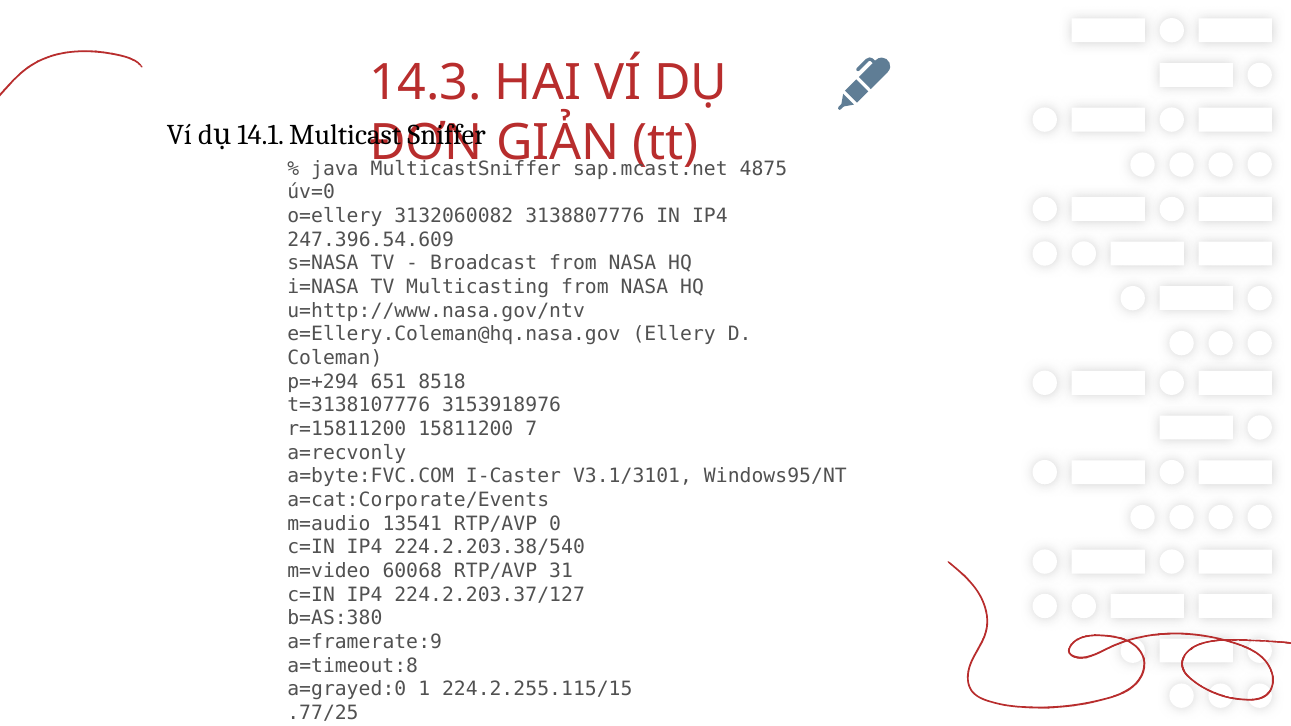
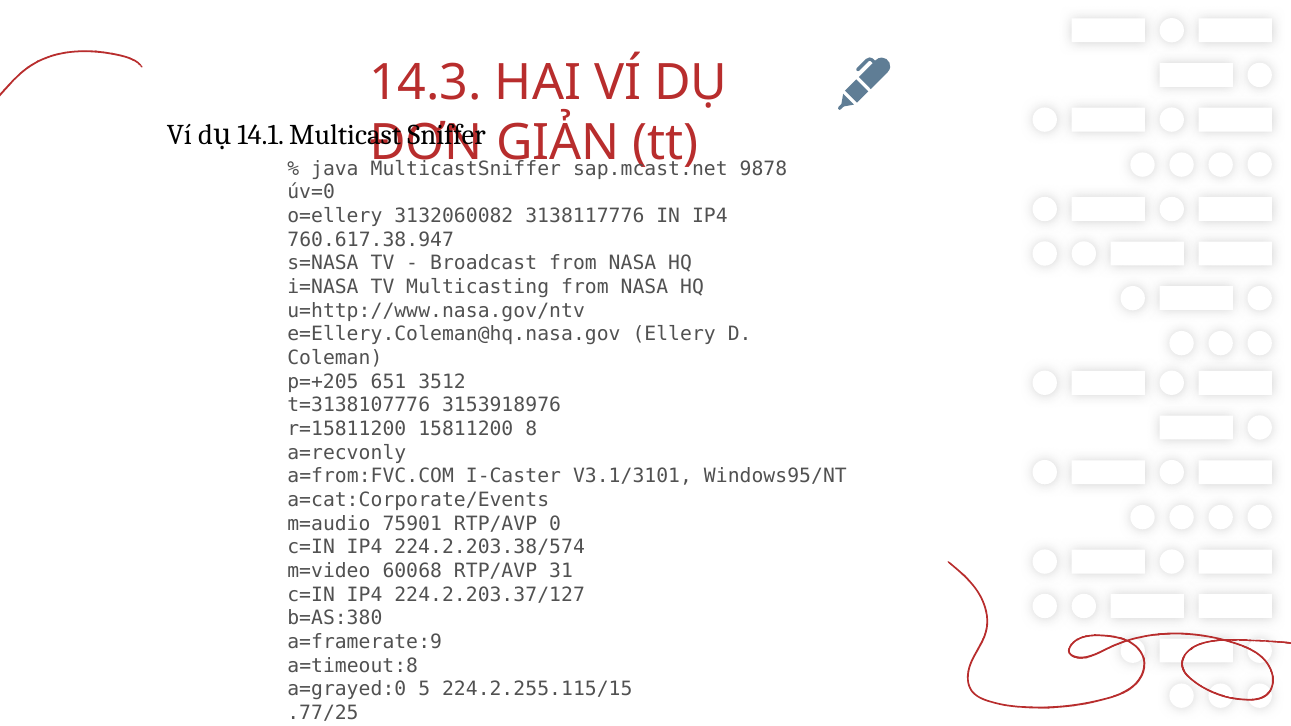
4875: 4875 -> 9878
3138807776: 3138807776 -> 3138117776
247.396.54.609: 247.396.54.609 -> 760.617.38.947
p=+294: p=+294 -> p=+205
8518: 8518 -> 3512
7: 7 -> 8
a=byte:FVC.COM: a=byte:FVC.COM -> a=from:FVC.COM
13541: 13541 -> 75901
224.2.203.38/540: 224.2.203.38/540 -> 224.2.203.38/574
1: 1 -> 5
